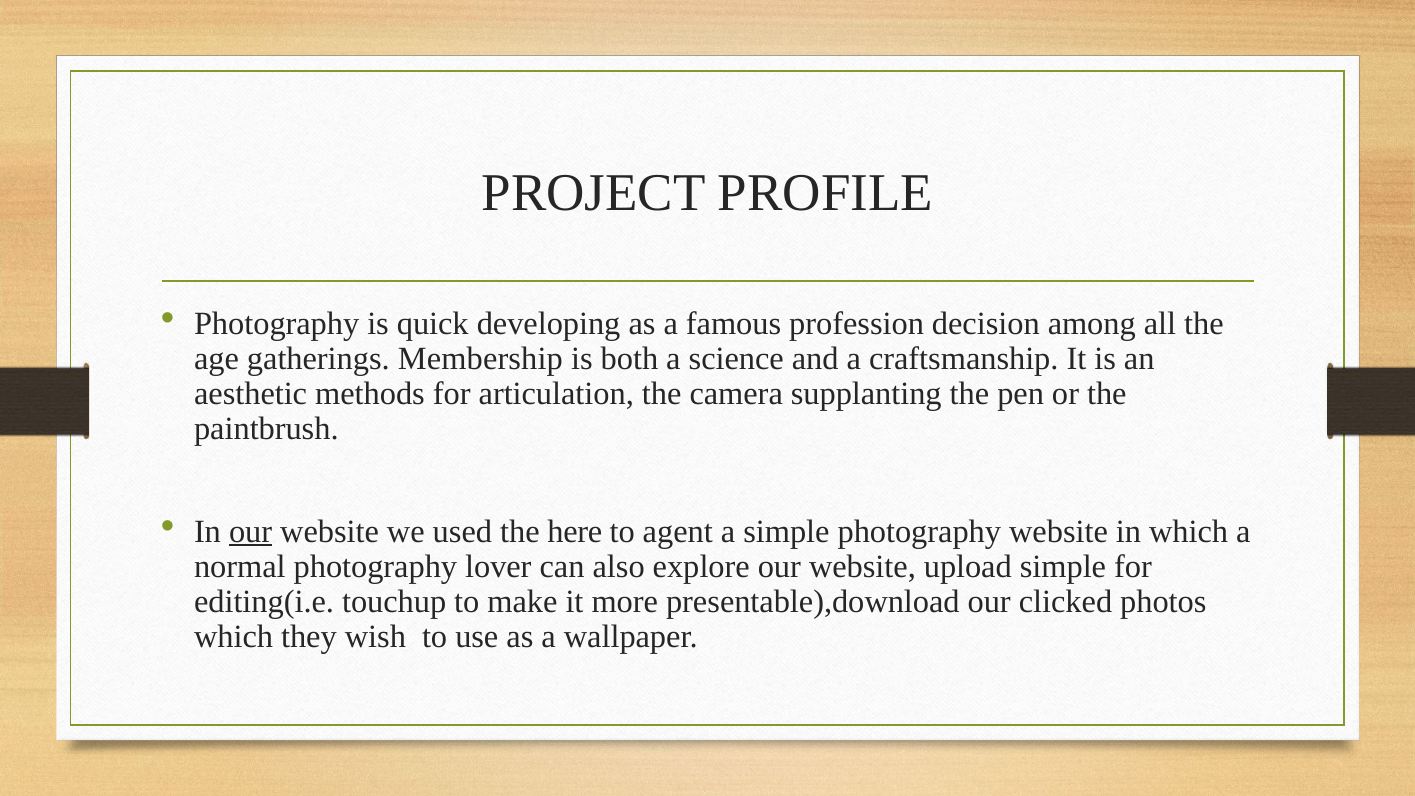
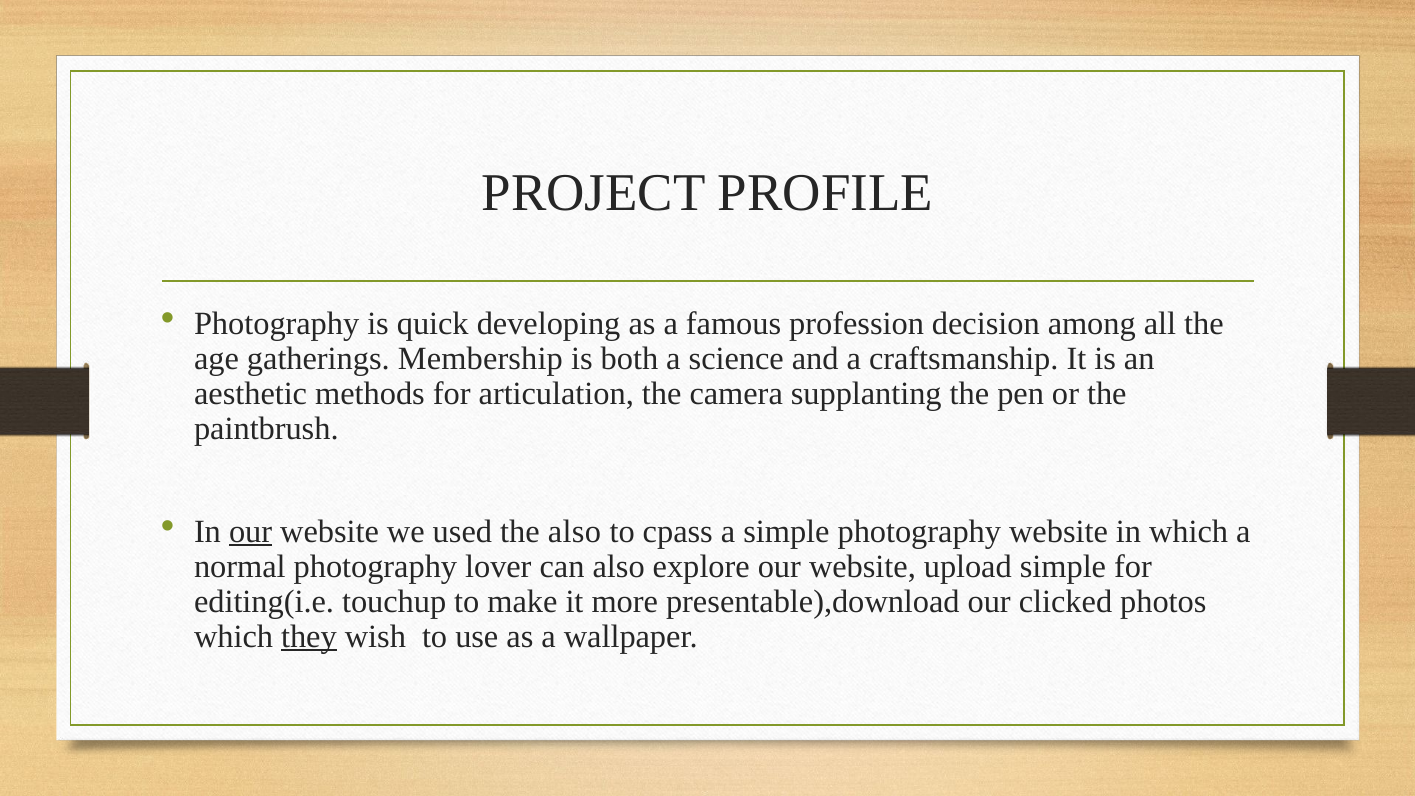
the here: here -> also
agent: agent -> cpass
they underline: none -> present
